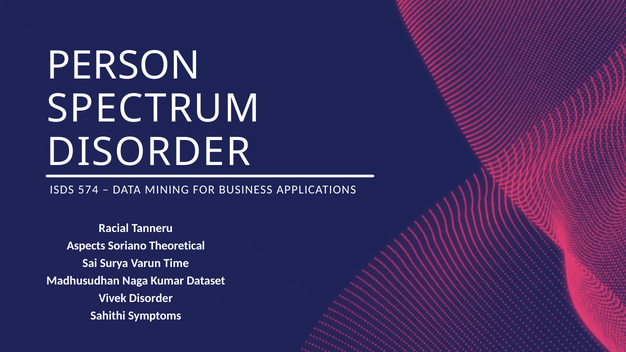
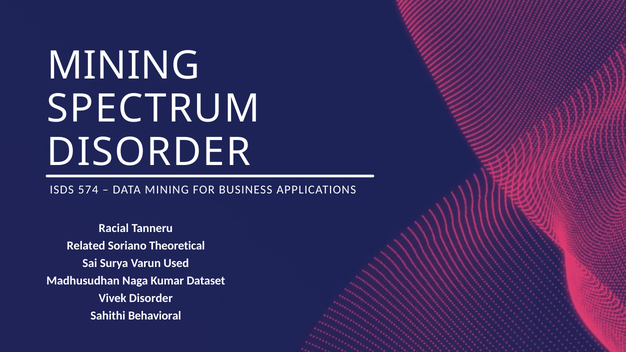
PERSON at (124, 66): PERSON -> MINING
Aspects: Aspects -> Related
Time: Time -> Used
Symptoms: Symptoms -> Behavioral
